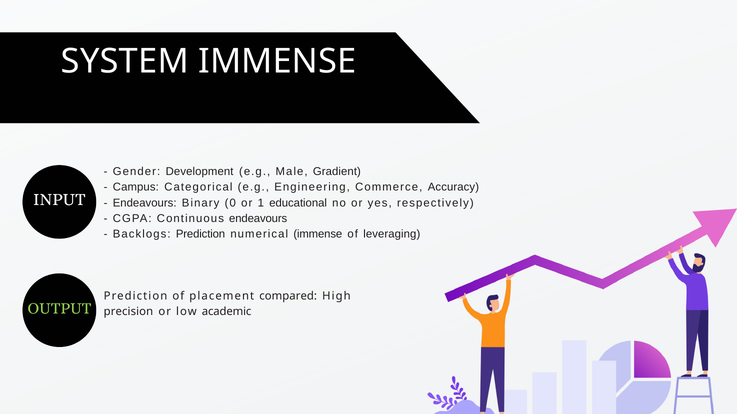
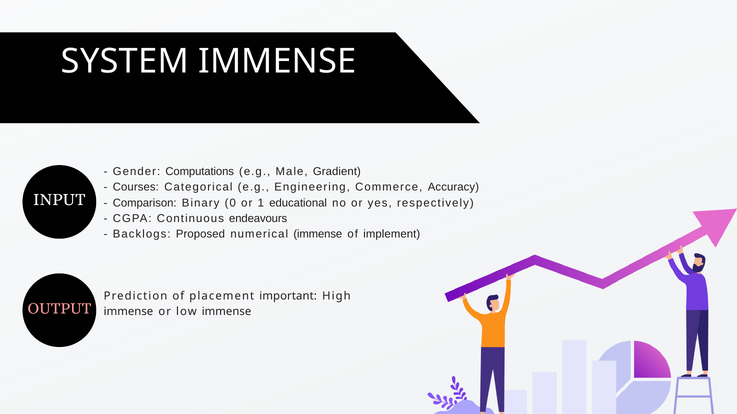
Development: Development -> Computations
Campus: Campus -> Courses
Endeavours at (145, 203): Endeavours -> Comparison
Backlogs Prediction: Prediction -> Proposed
leveraging: leveraging -> implement
compared: compared -> important
OUTPUT colour: light green -> pink
precision at (128, 312): precision -> immense
low academic: academic -> immense
